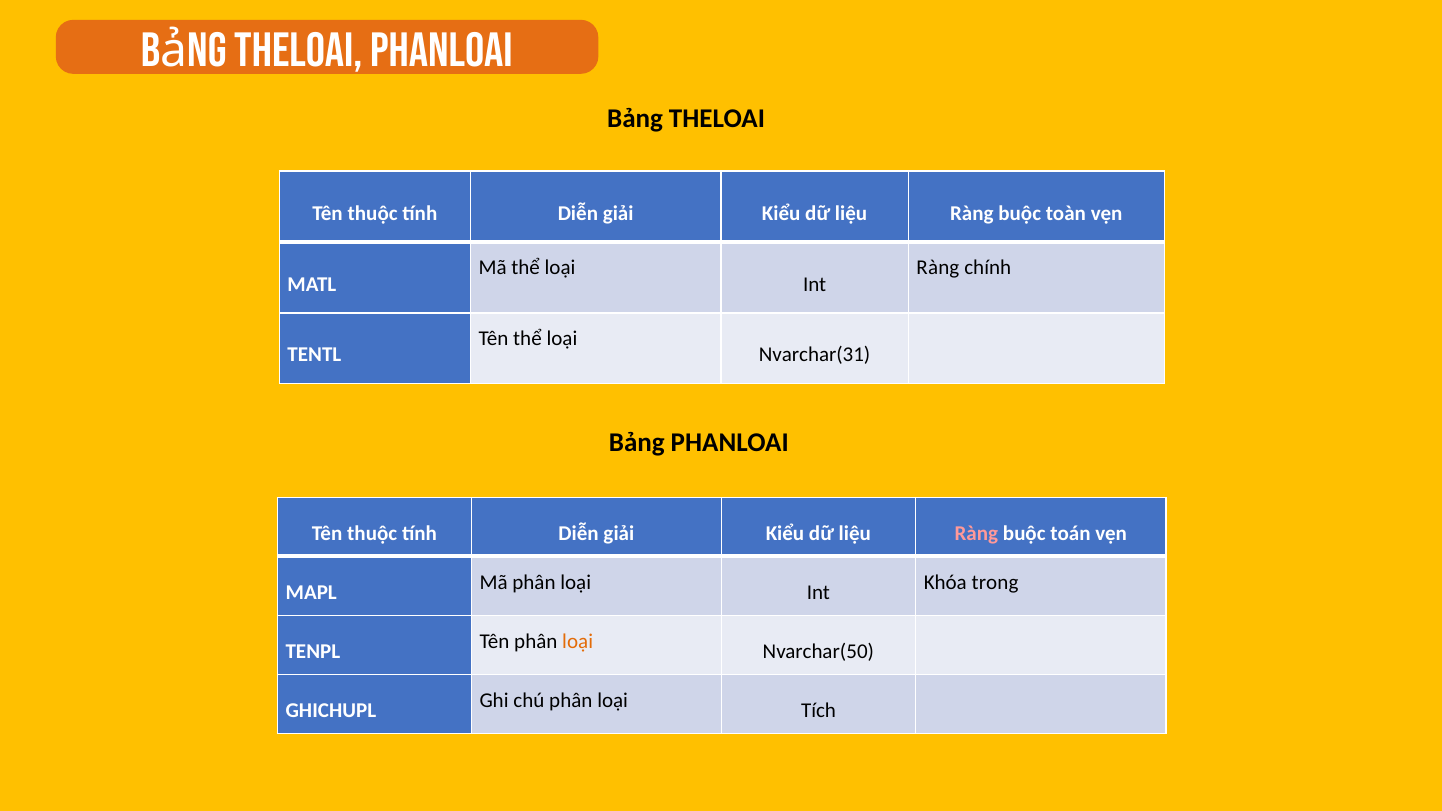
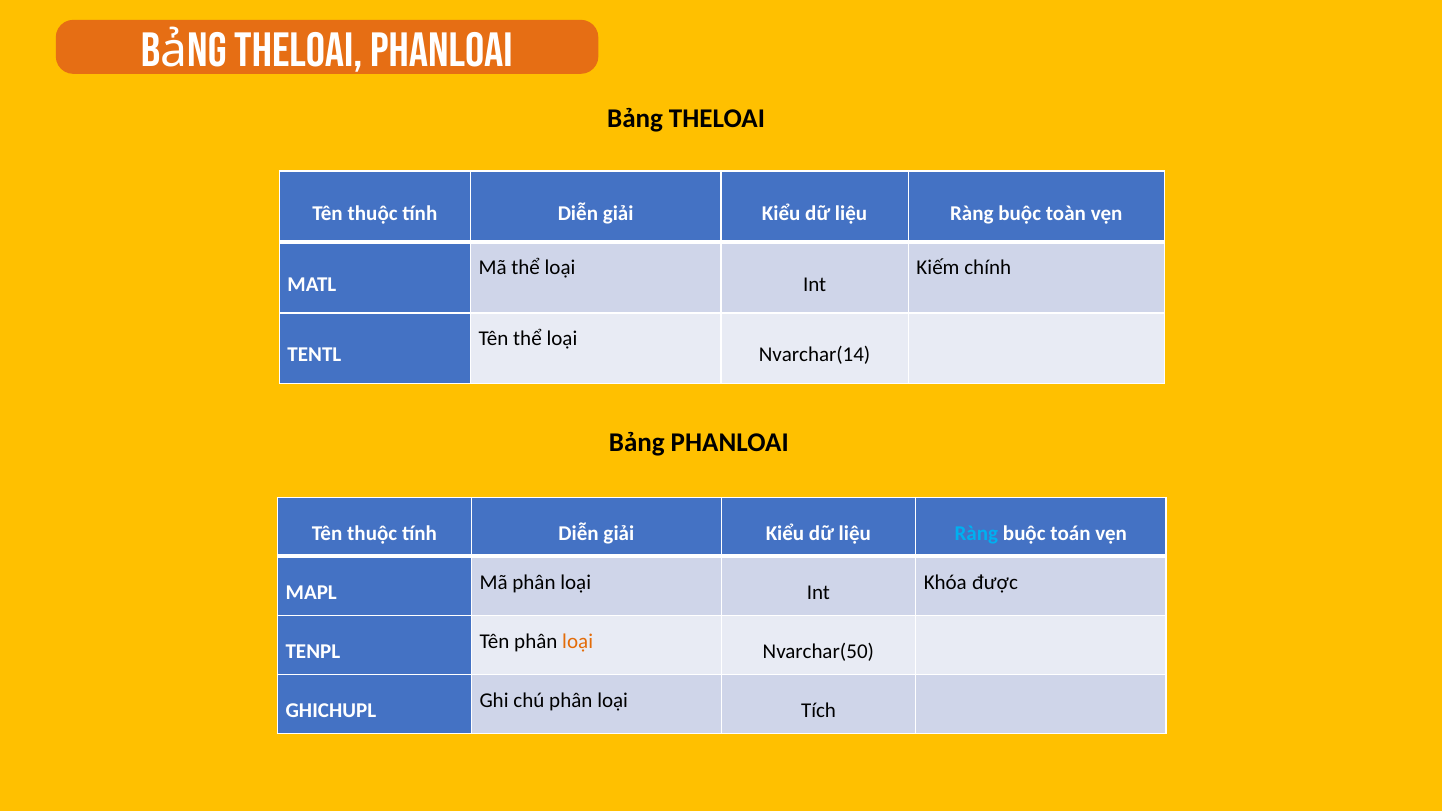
Ràng at (938, 268): Ràng -> Kiếm
Nvarchar(31: Nvarchar(31 -> Nvarchar(14
Ràng at (976, 534) colour: pink -> light blue
trong: trong -> được
